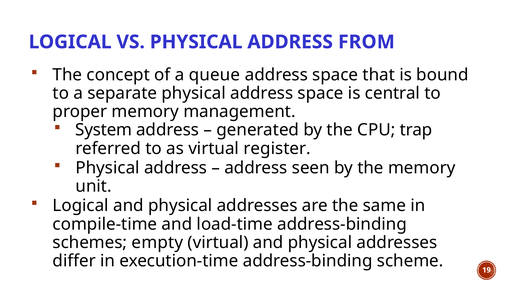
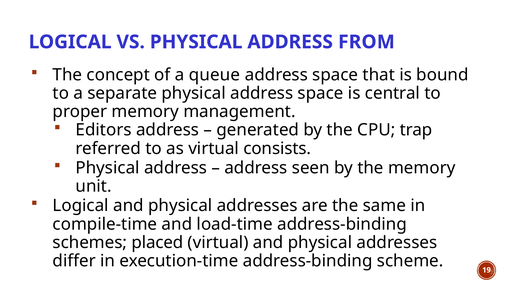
System: System -> Editors
register: register -> consists
empty: empty -> placed
